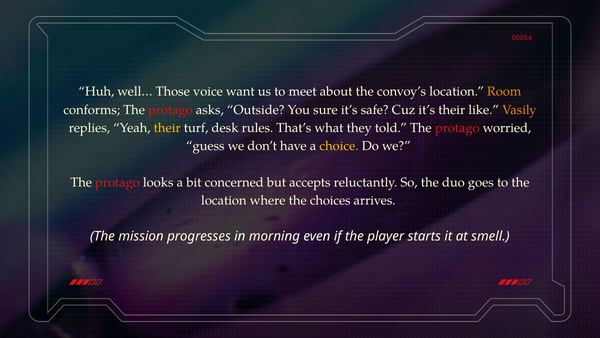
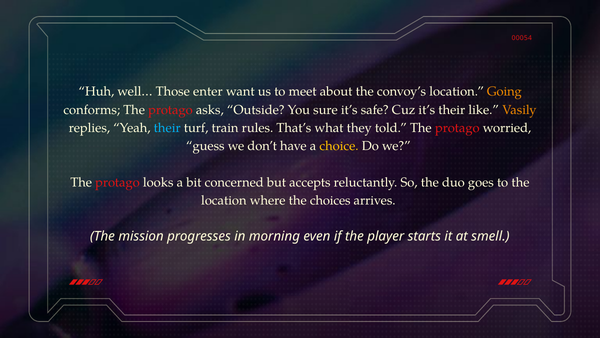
voice: voice -> enter
Room: Room -> Going
their at (167, 128) colour: yellow -> light blue
desk: desk -> train
